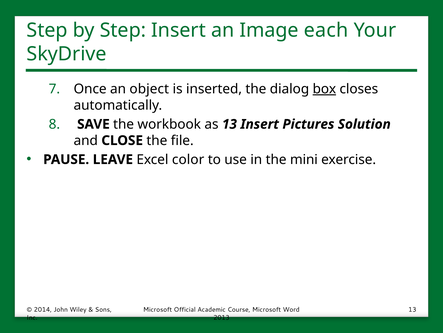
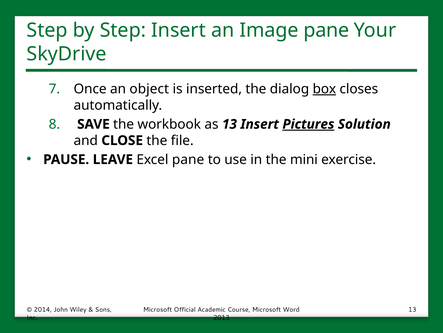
Image each: each -> pane
Pictures underline: none -> present
Excel color: color -> pane
